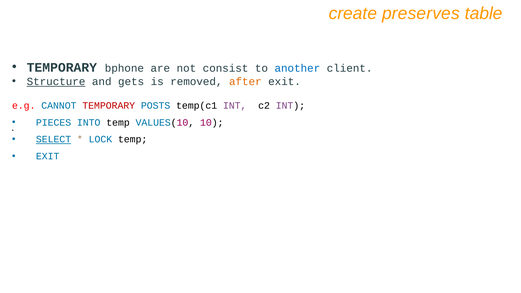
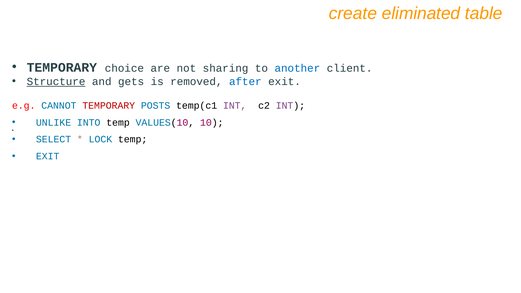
preserves: preserves -> eliminated
bphone: bphone -> choice
consist: consist -> sharing
after colour: orange -> blue
PIECES: PIECES -> UNLIKE
SELECT underline: present -> none
